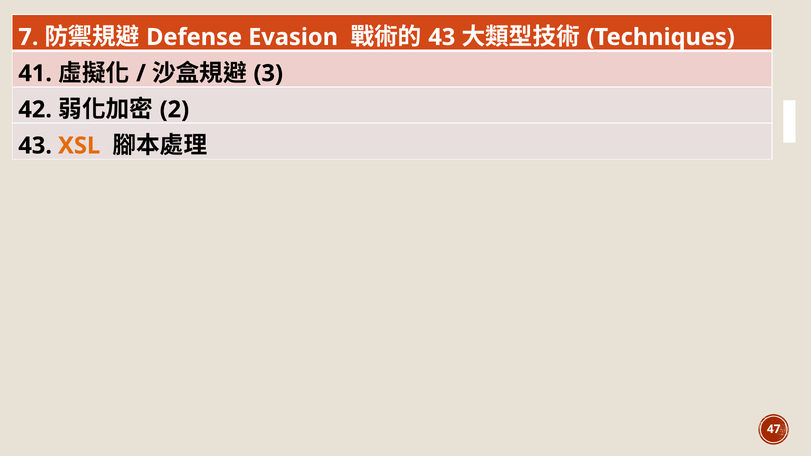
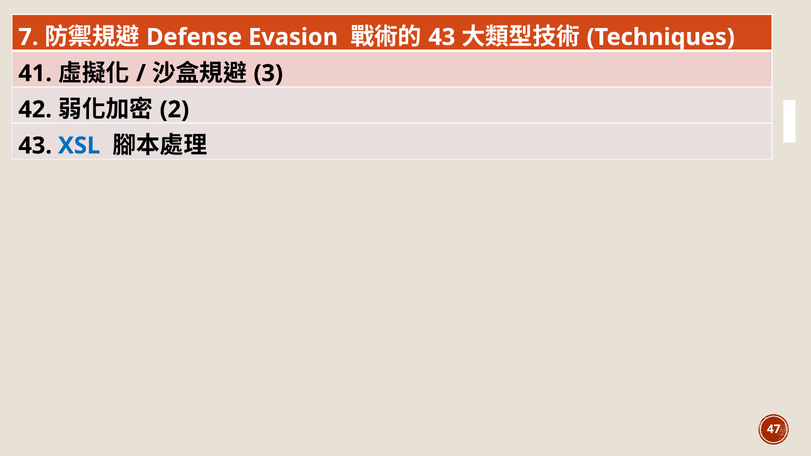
XSL colour: orange -> blue
